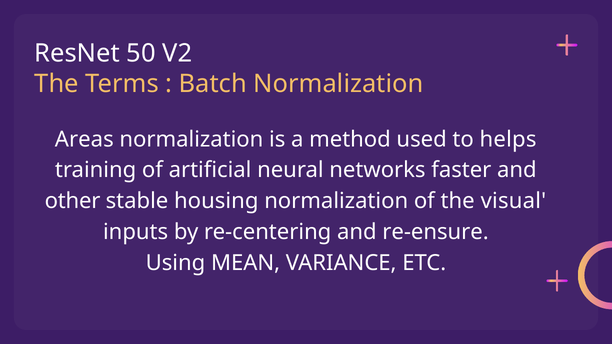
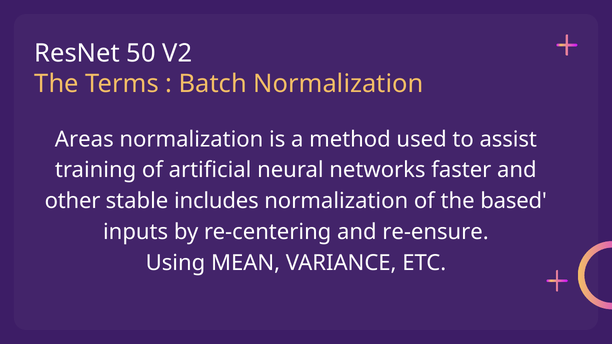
helps: helps -> assist
housing: housing -> includes
visual: visual -> based
